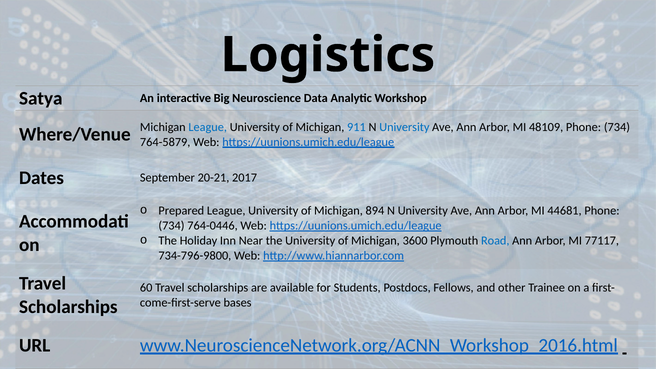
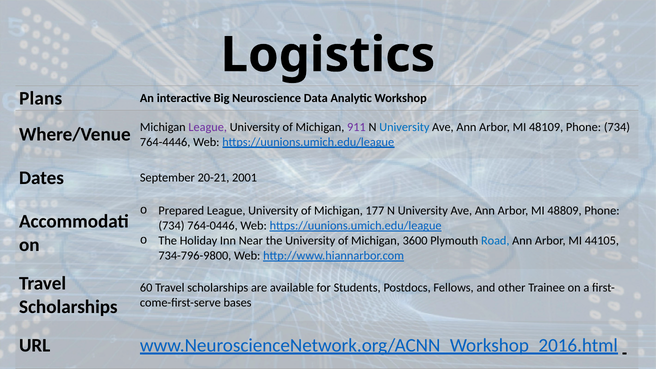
Satya: Satya -> Plans
League at (208, 127) colour: blue -> purple
911 colour: blue -> purple
764-5879: 764-5879 -> 764-4446
2017: 2017 -> 2001
894: 894 -> 177
44681: 44681 -> 48809
77117: 77117 -> 44105
